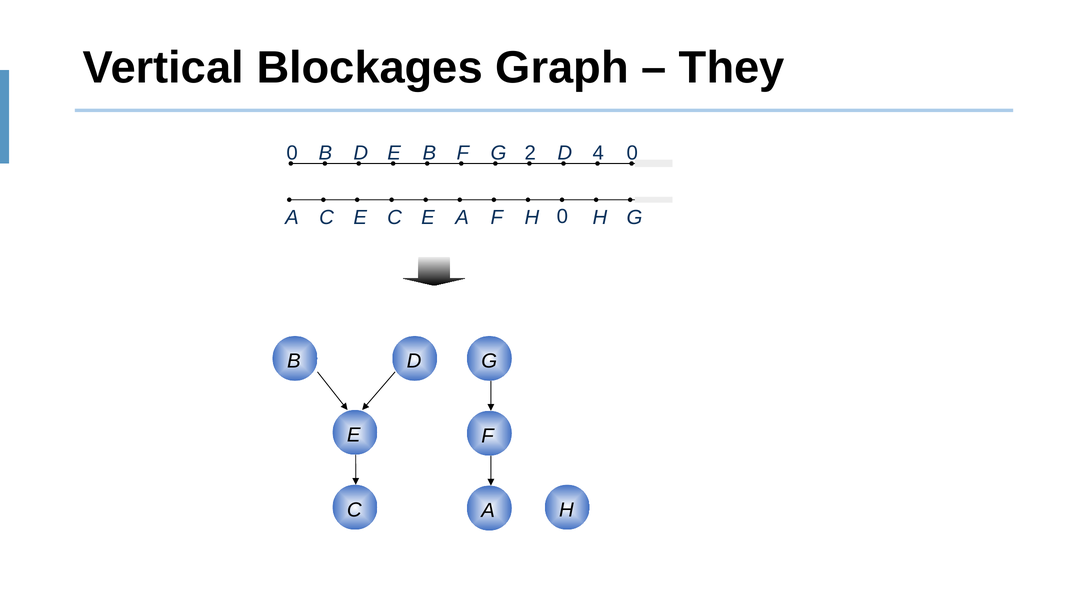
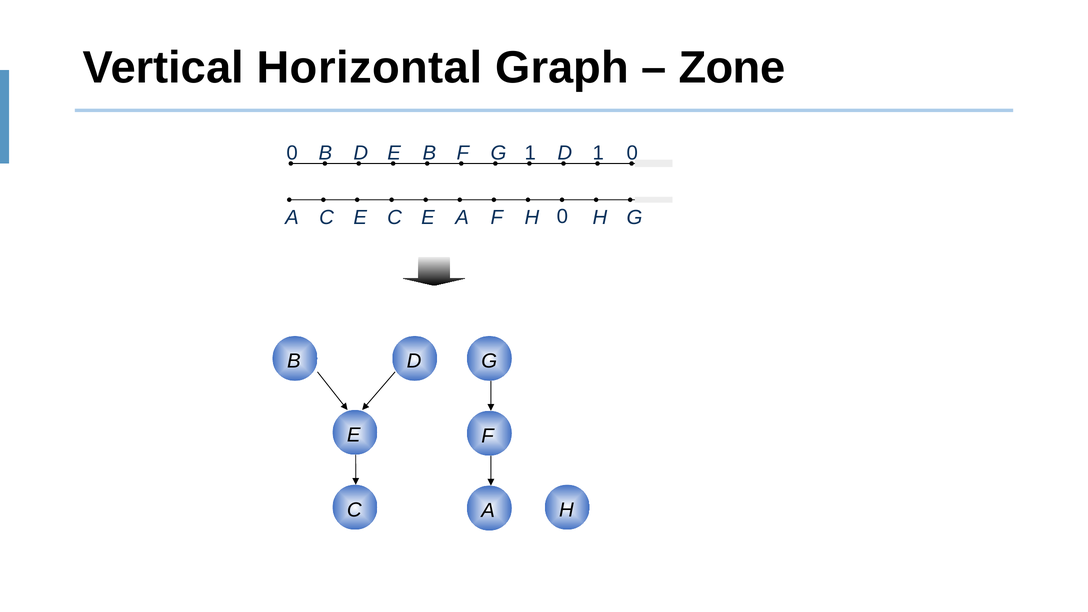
Blockages: Blockages -> Horizontal
They: They -> Zone
F 2: 2 -> 1
D 4: 4 -> 1
